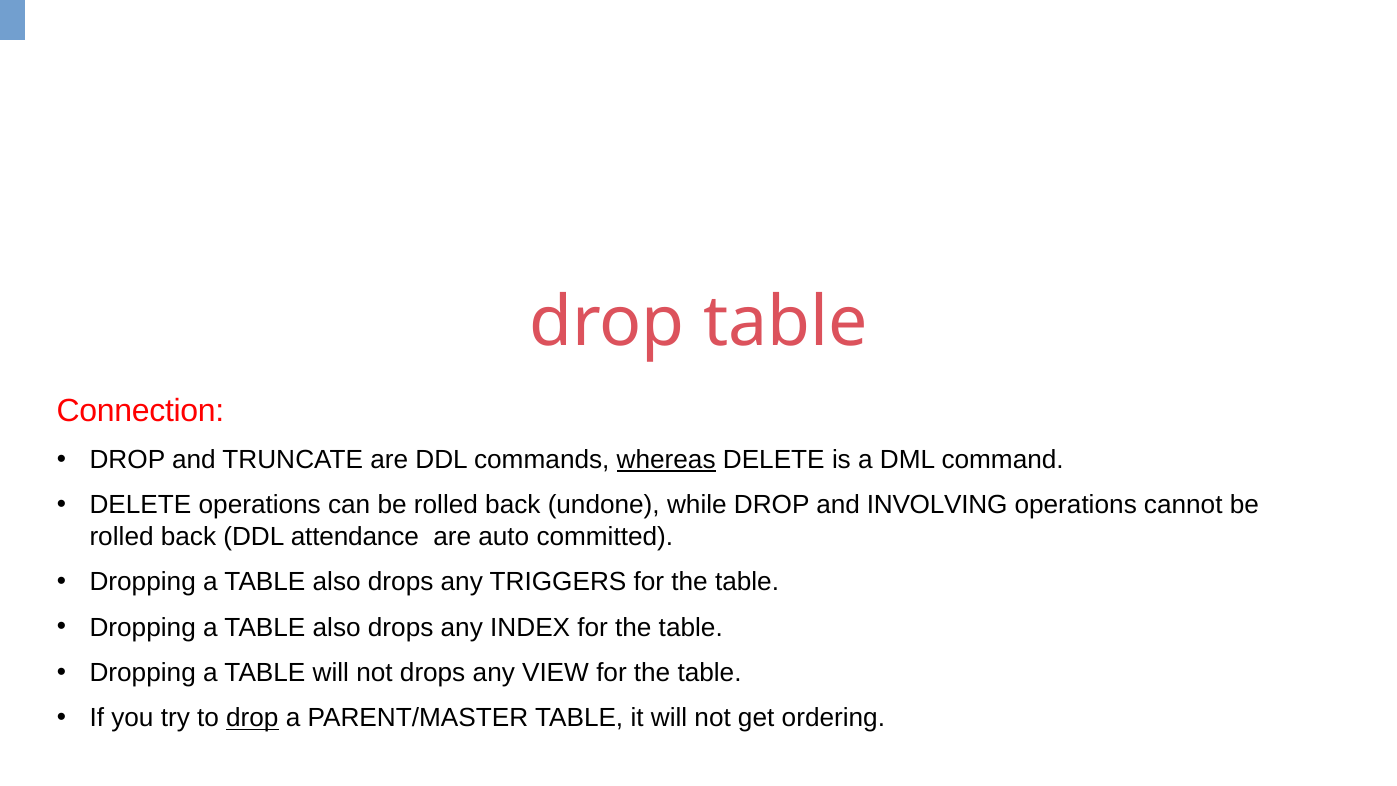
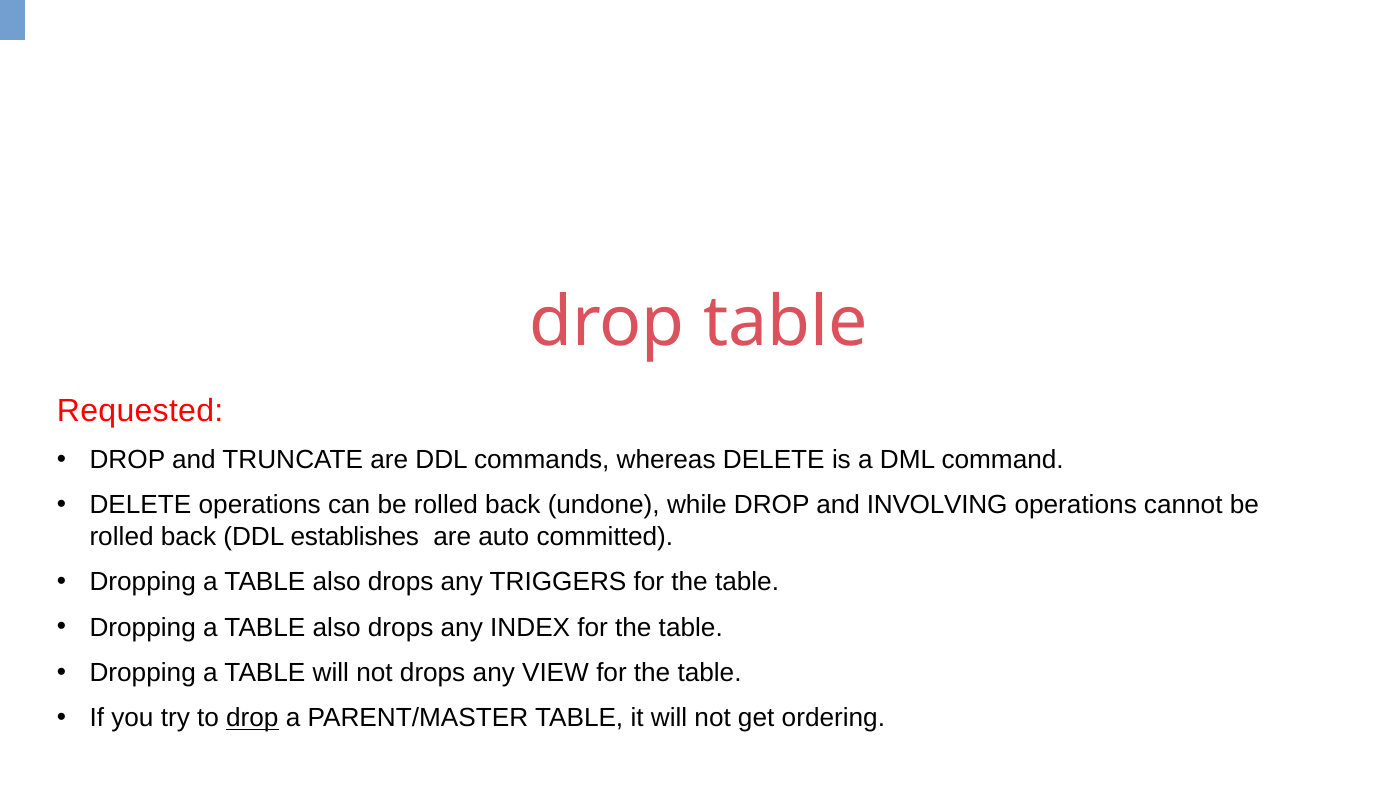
Connection: Connection -> Requested
whereas underline: present -> none
attendance: attendance -> establishes
